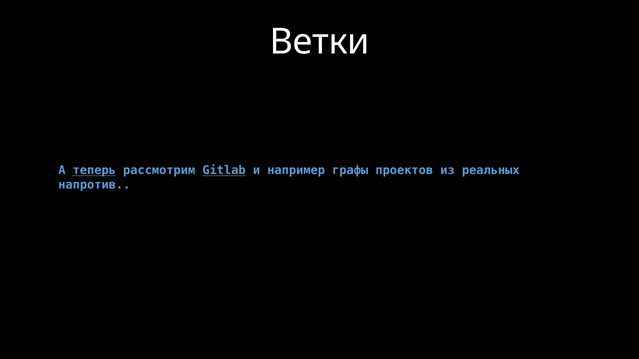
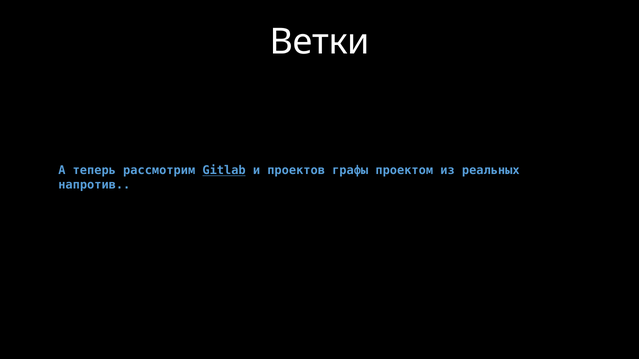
теперь underline: present -> none
например: например -> проектов
проектов: проектов -> проектом
